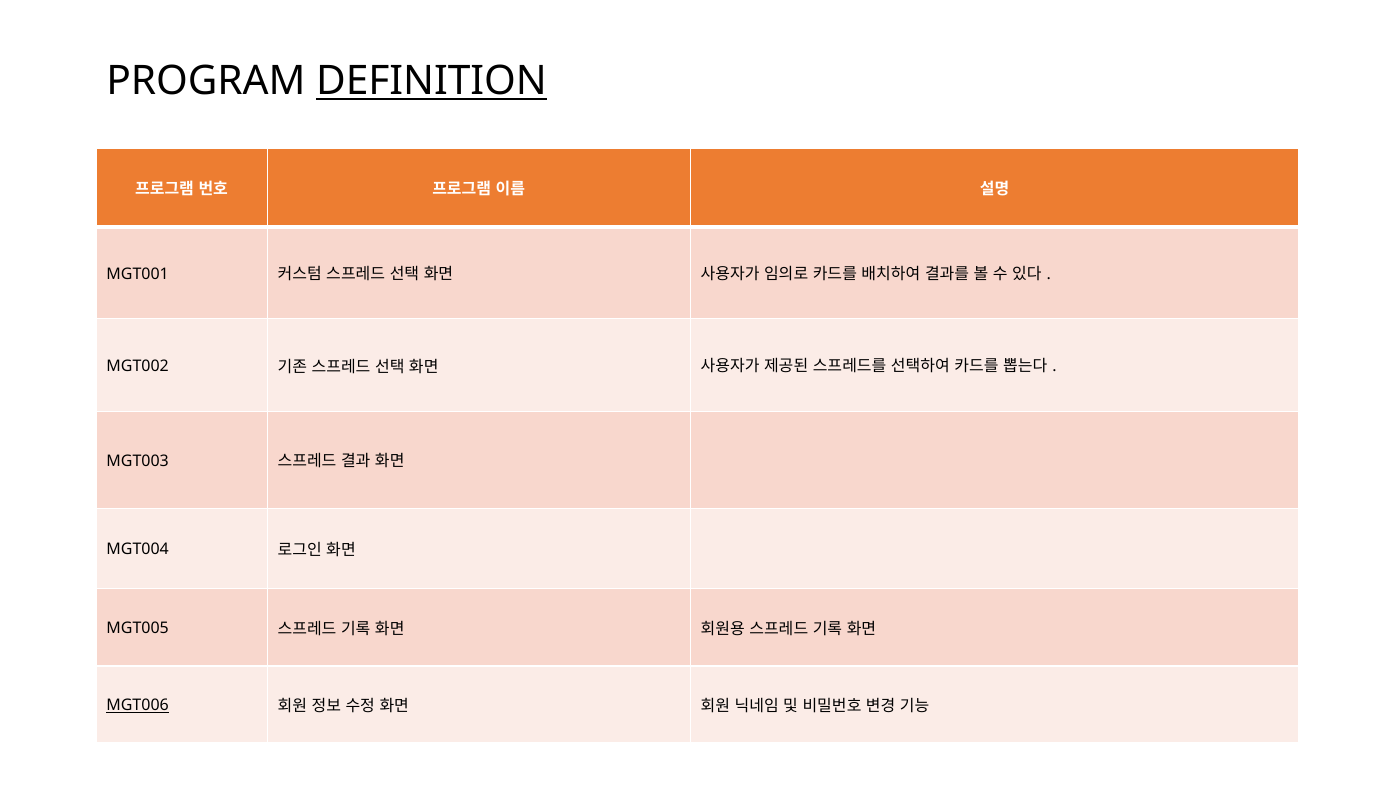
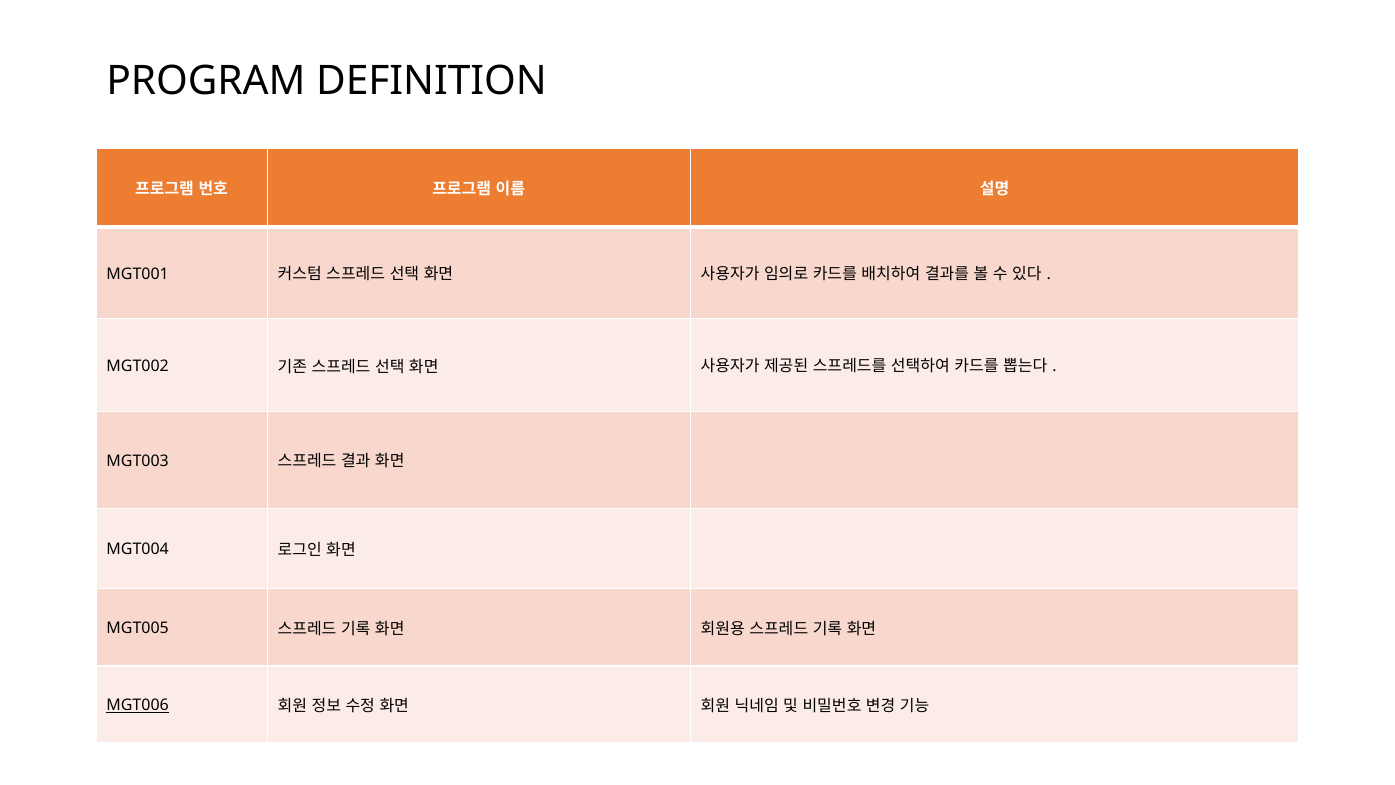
DEFINITION underline: present -> none
